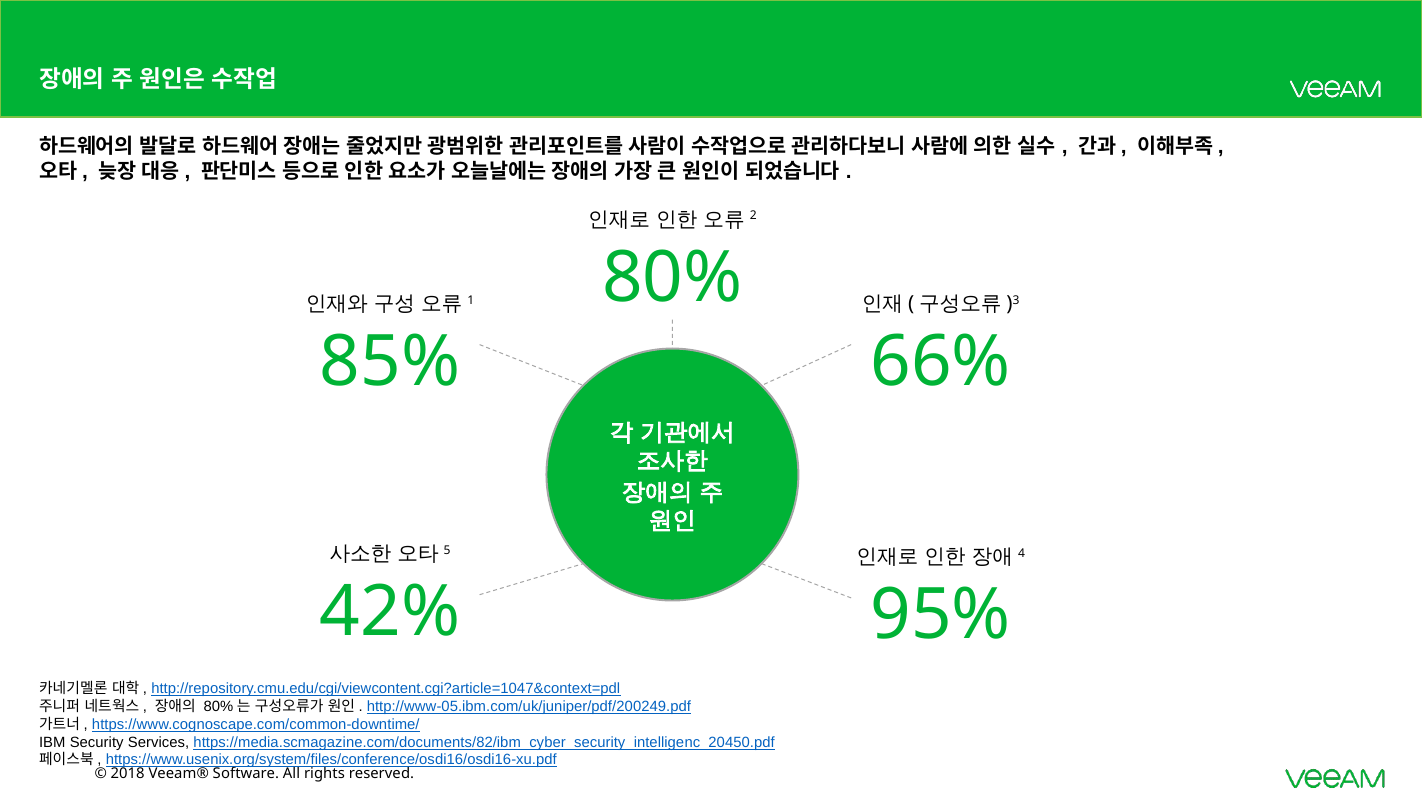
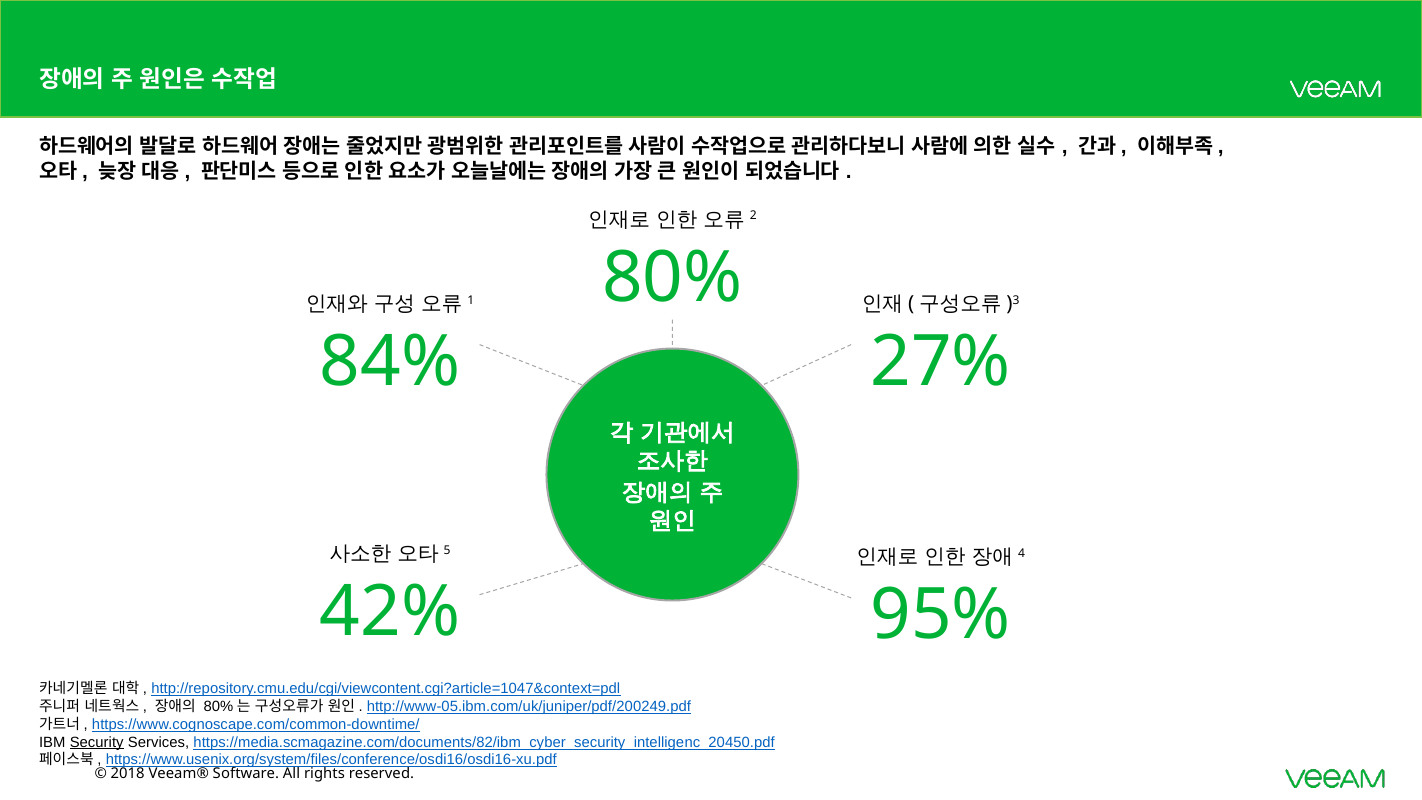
85%: 85% -> 84%
66%: 66% -> 27%
Security underline: none -> present
